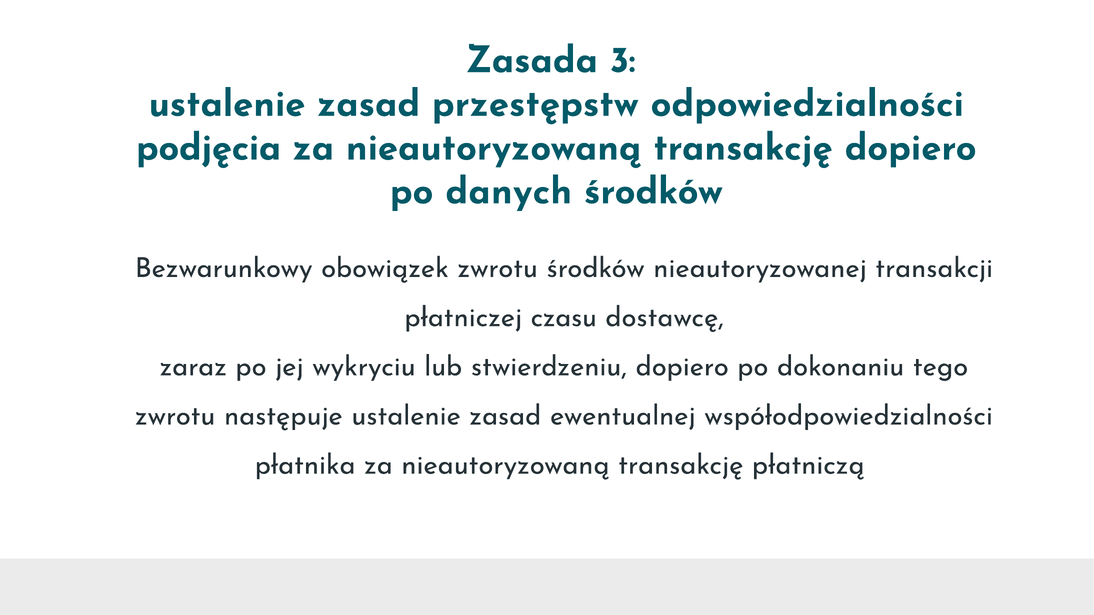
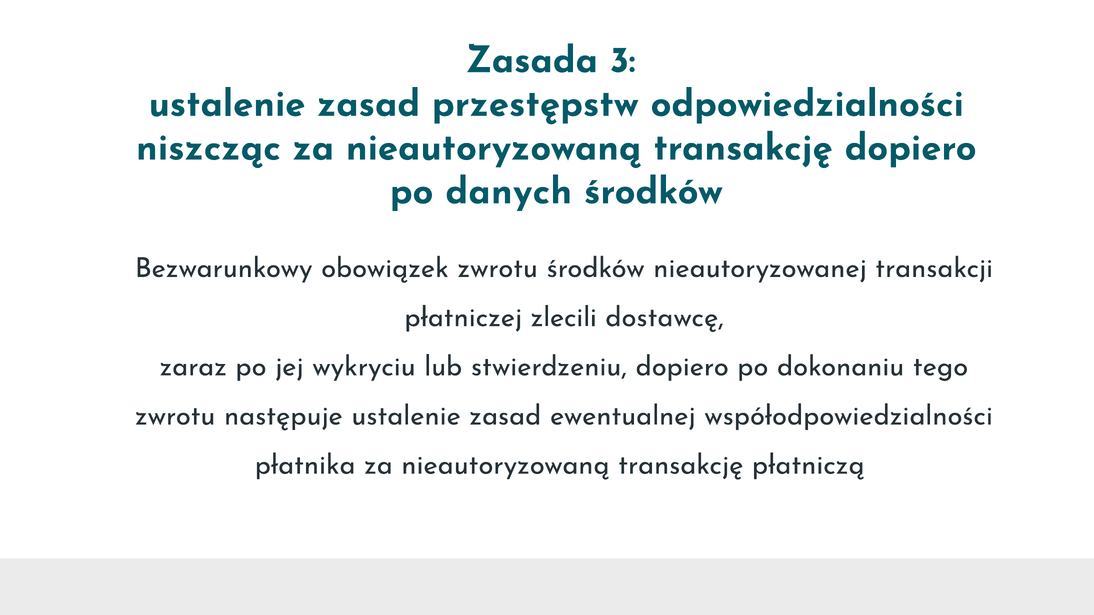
podjęcia: podjęcia -> niszcząc
czasu: czasu -> zlecili
